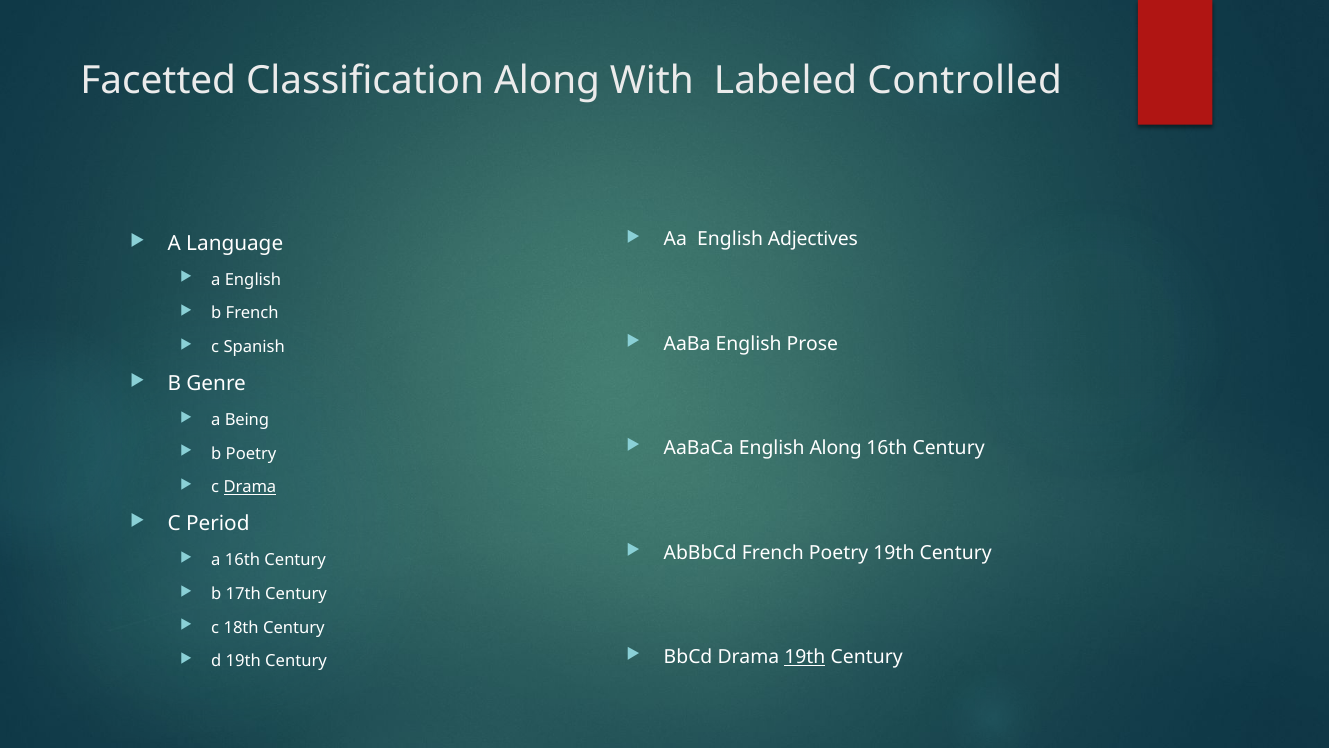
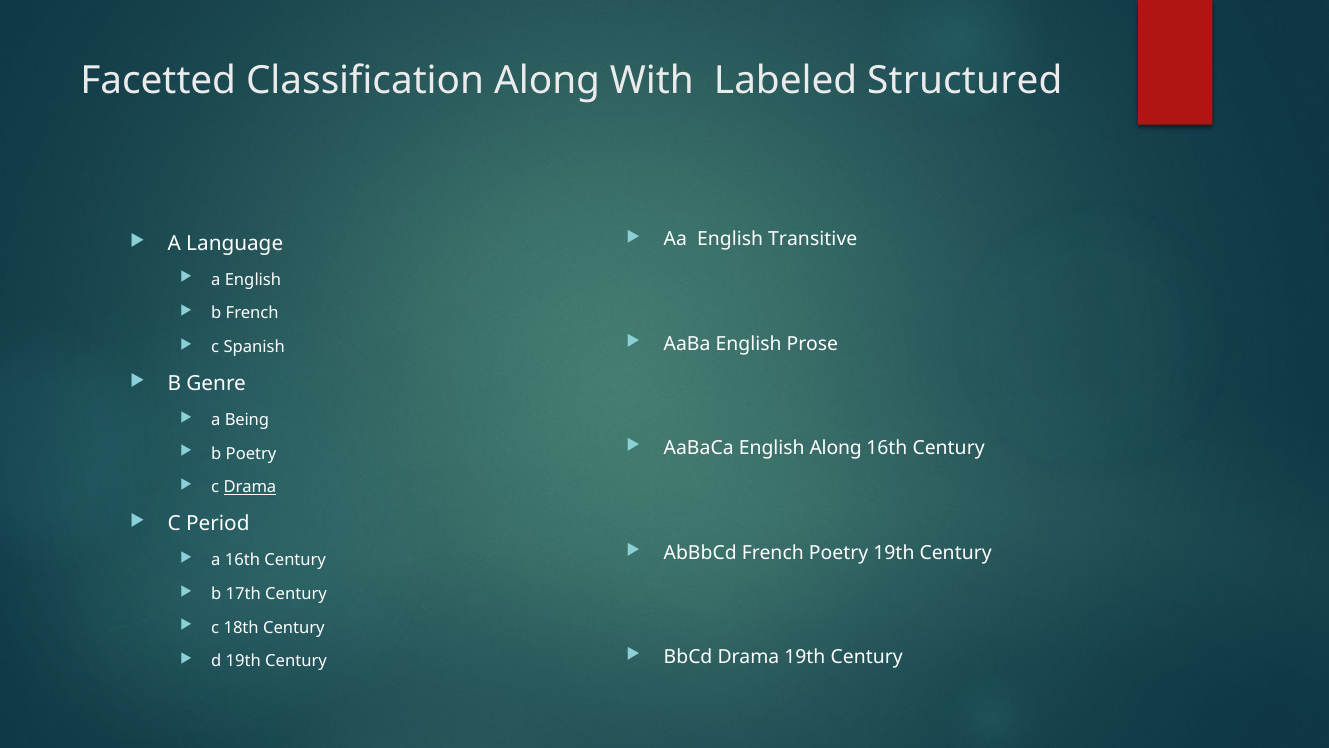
Controlled: Controlled -> Structured
Adjectives: Adjectives -> Transitive
19th at (805, 657) underline: present -> none
